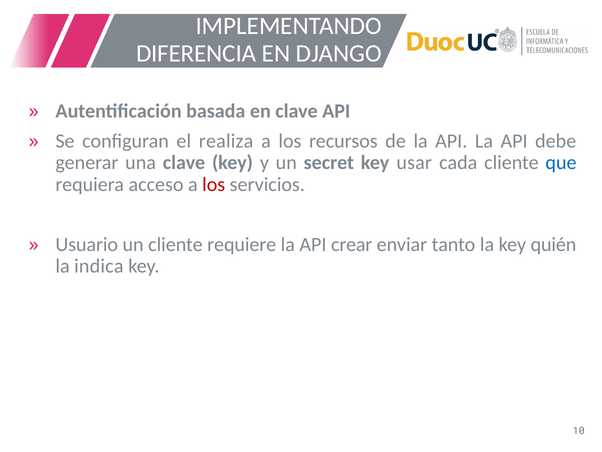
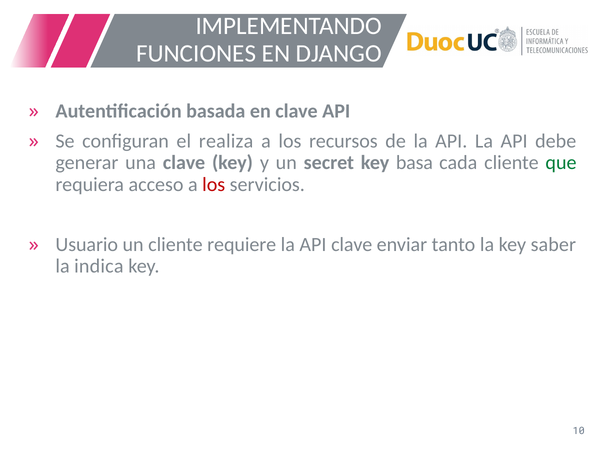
DIFERENCIA: DIFERENCIA -> FUNCIONES
usar: usar -> basa
que colour: blue -> green
API crear: crear -> clave
quién: quién -> saber
